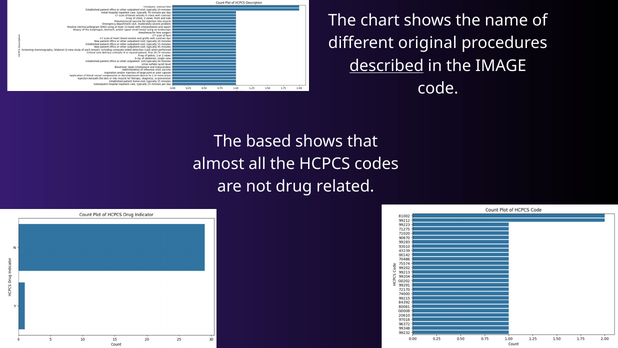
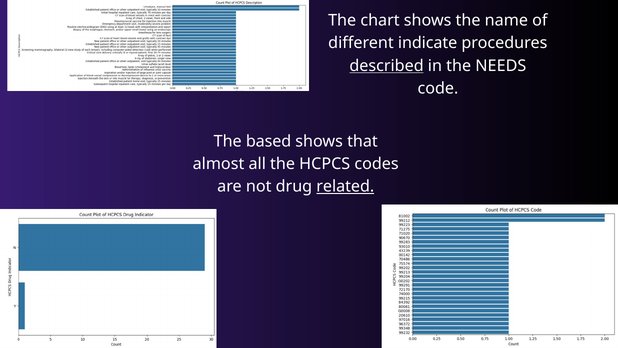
original: original -> indicate
IMAGE: IMAGE -> NEEDS
related underline: none -> present
